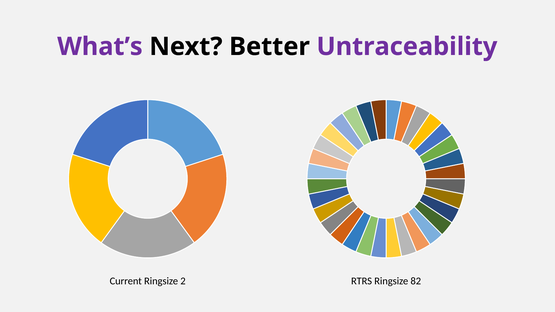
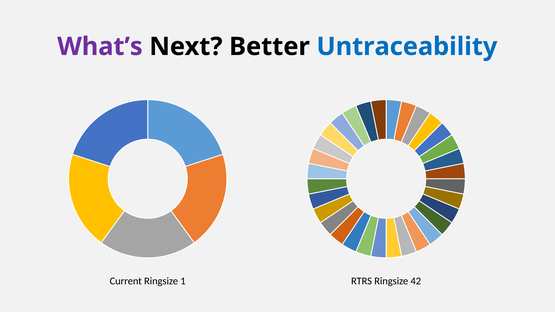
Untraceability colour: purple -> blue
2: 2 -> 1
82: 82 -> 42
